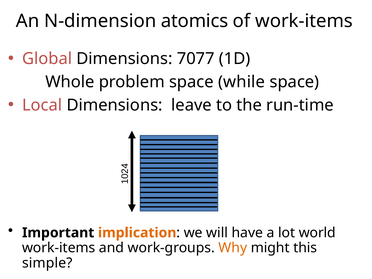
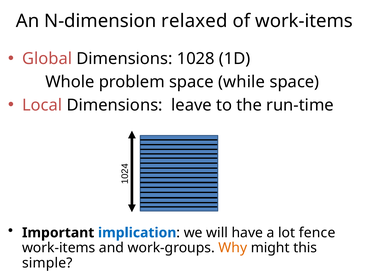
atomics: atomics -> relaxed
7077: 7077 -> 1028
implication colour: orange -> blue
world: world -> fence
